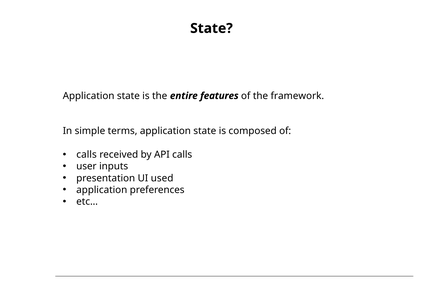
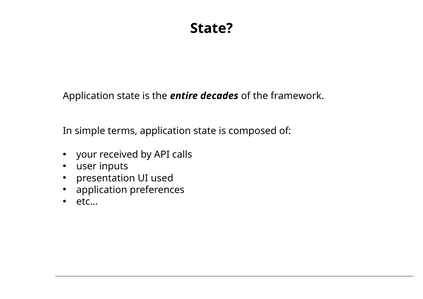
features: features -> decades
calls at (87, 155): calls -> your
